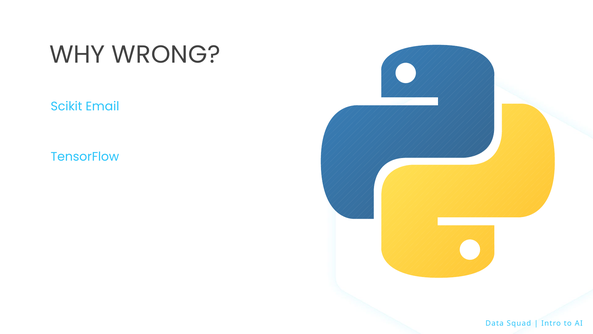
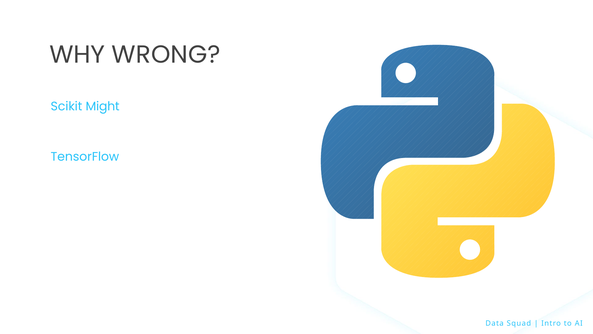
Email: Email -> Might
